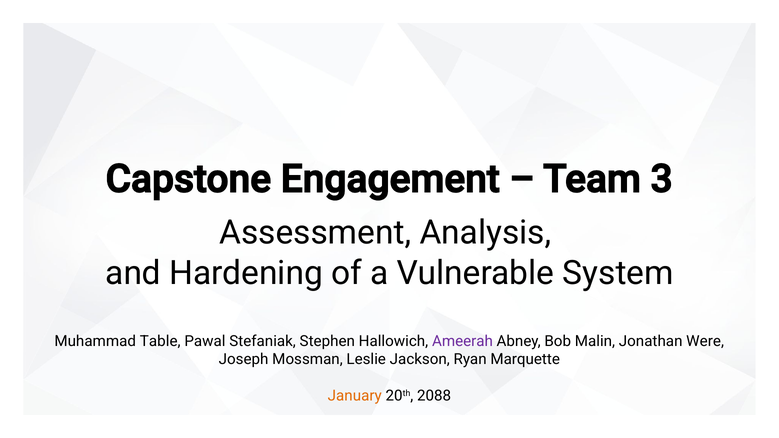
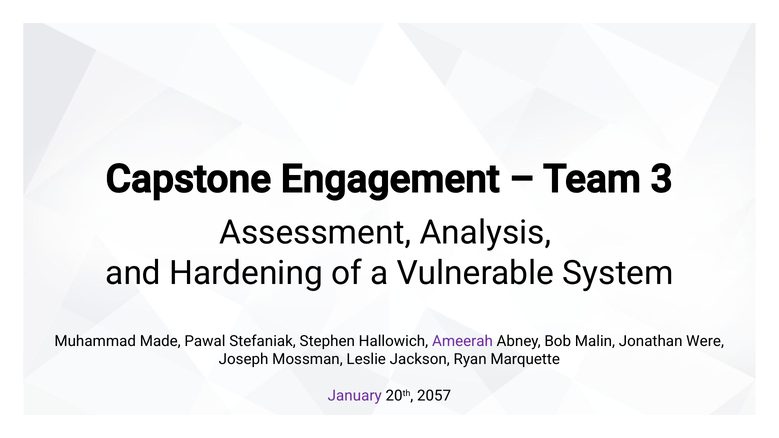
Table: Table -> Made
January colour: orange -> purple
2088: 2088 -> 2057
